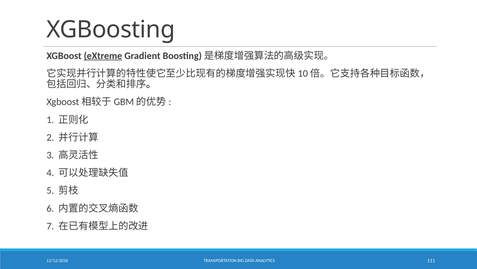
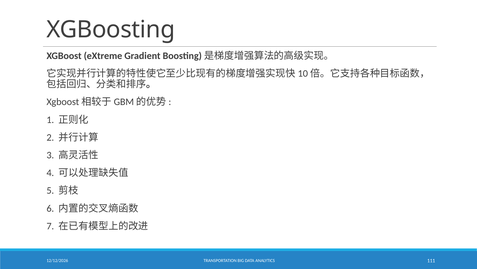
eXtreme underline: present -> none
